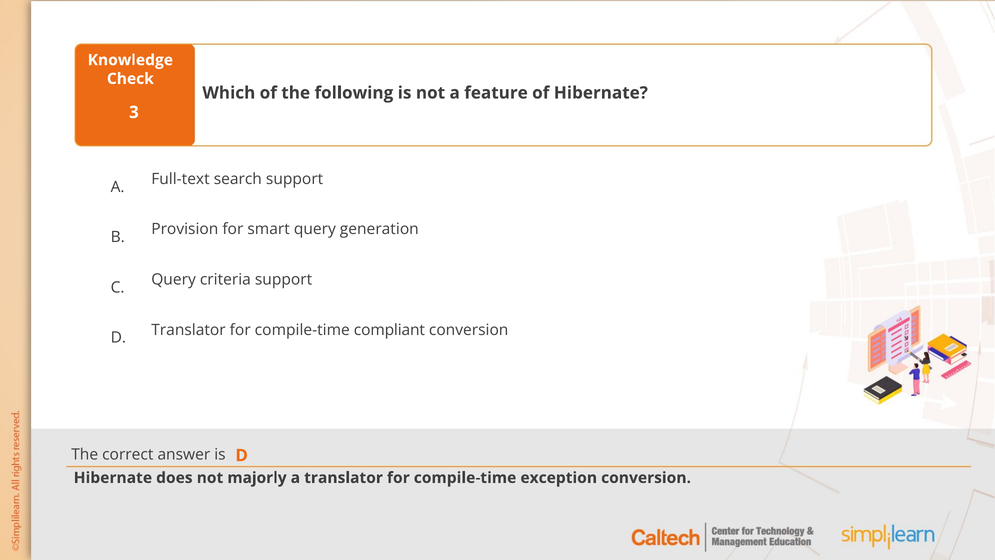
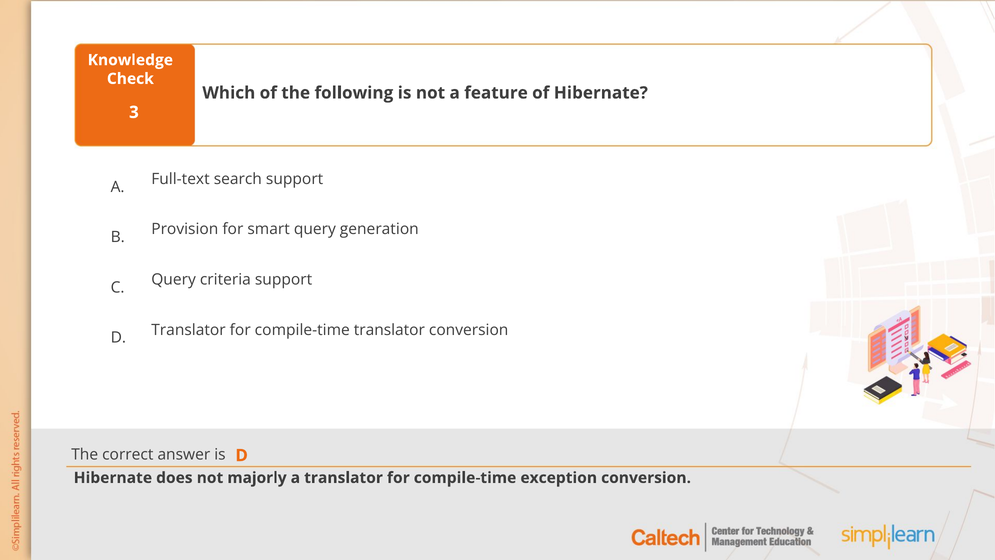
compile-time compliant: compliant -> translator
